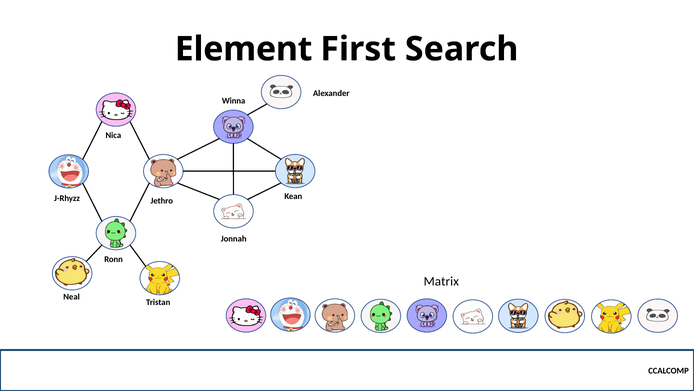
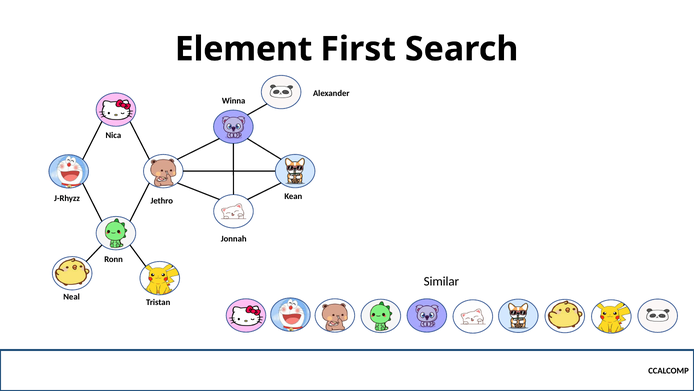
Matrix: Matrix -> Similar
